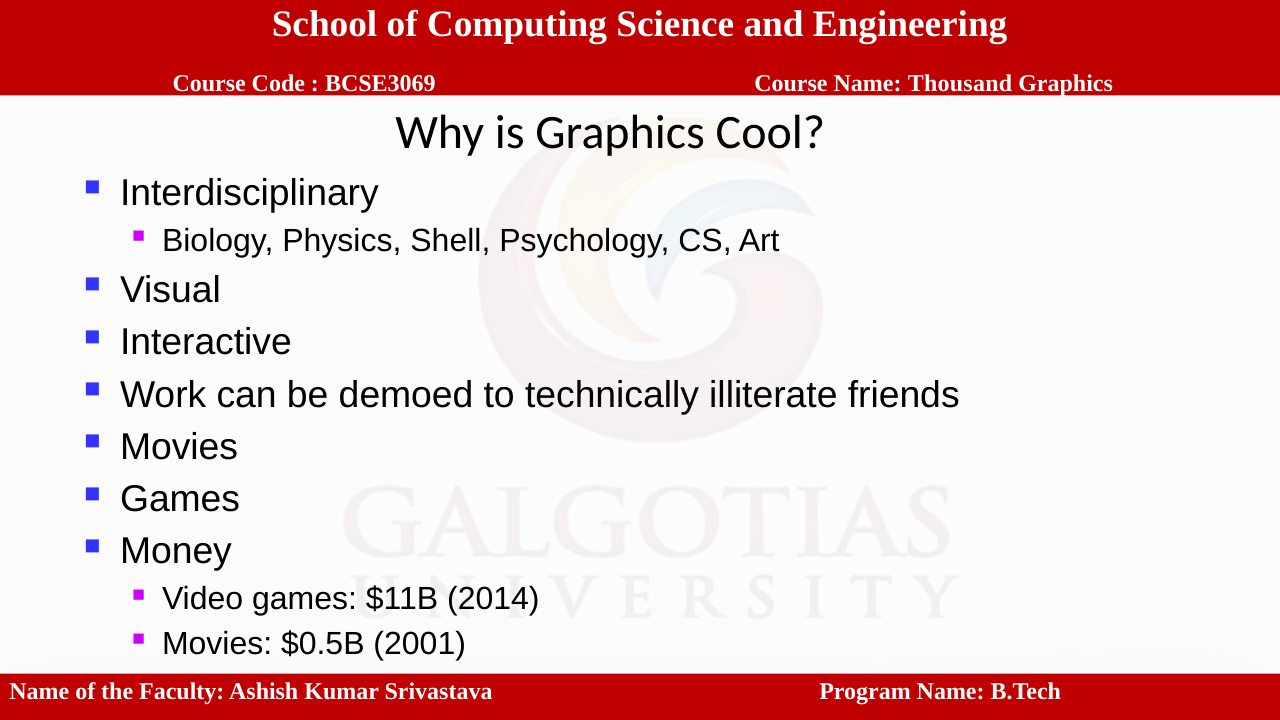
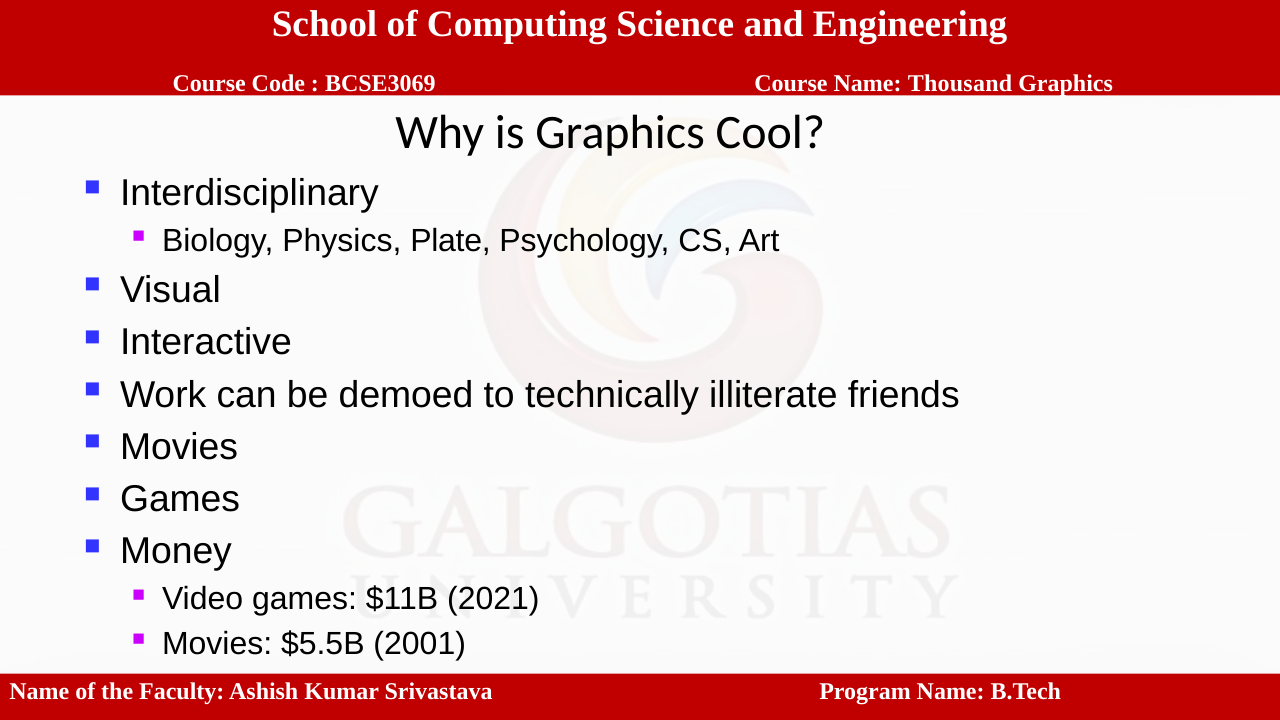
Shell: Shell -> Plate
2014: 2014 -> 2021
$0.5B: $0.5B -> $5.5B
